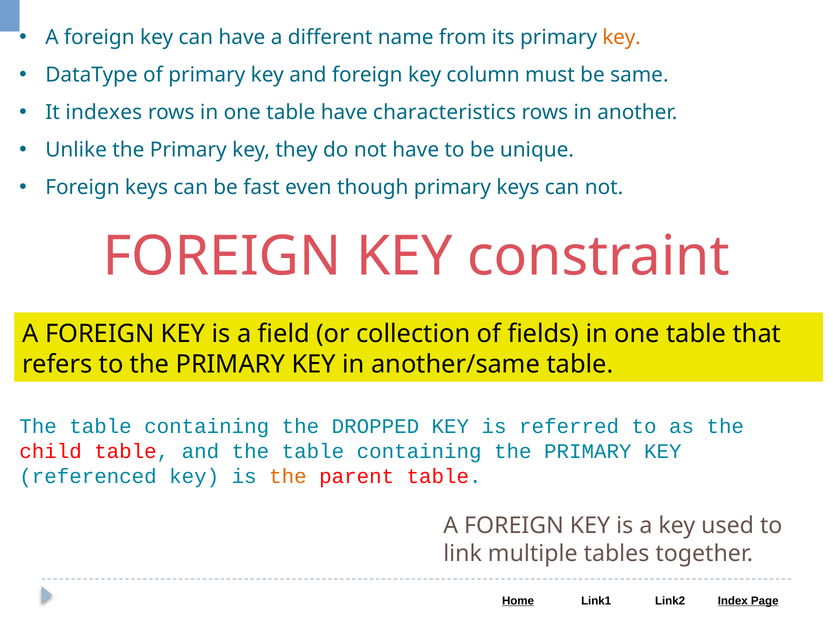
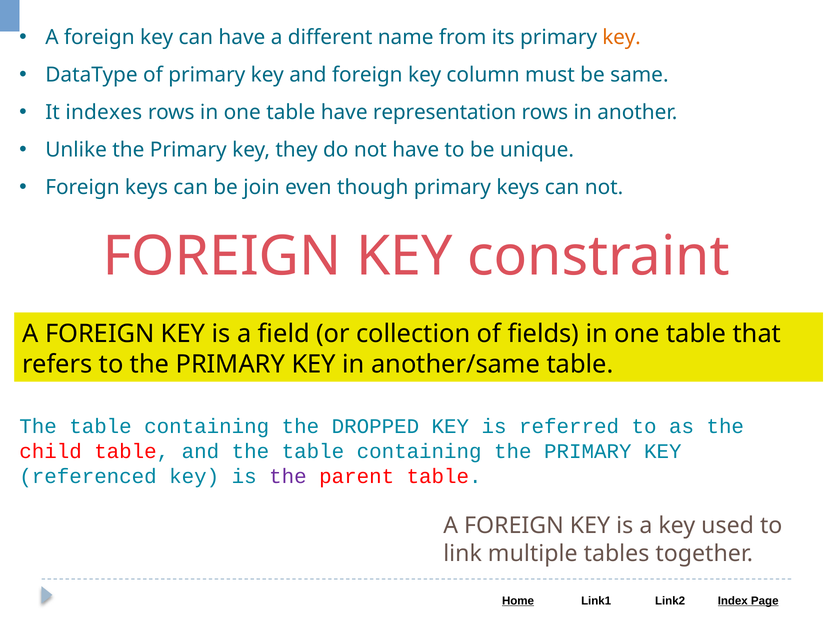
characteristics: characteristics -> representation
fast: fast -> join
the at (288, 476) colour: orange -> purple
